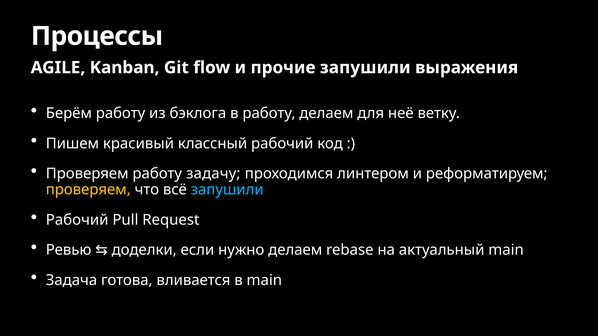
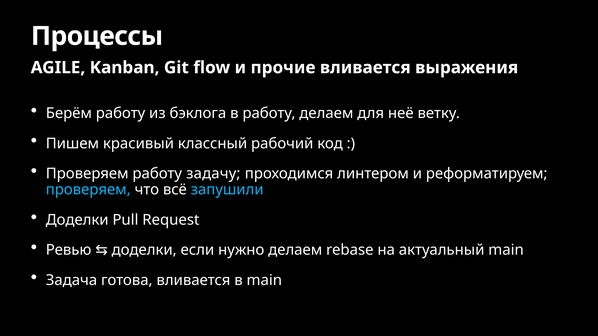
прочие запушили: запушили -> вливается
проверяем at (88, 190) colour: yellow -> light blue
Рабочий at (77, 220): Рабочий -> Доделки
